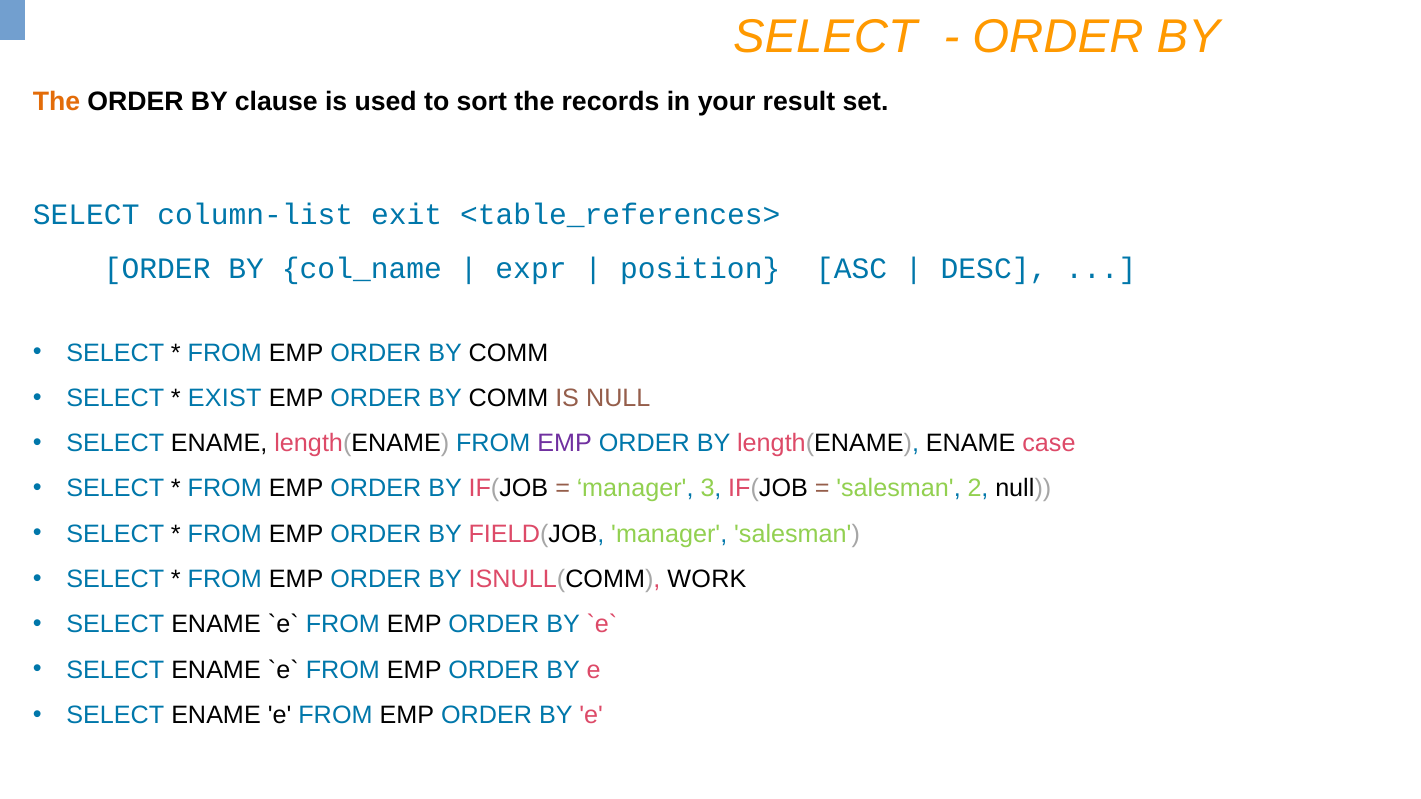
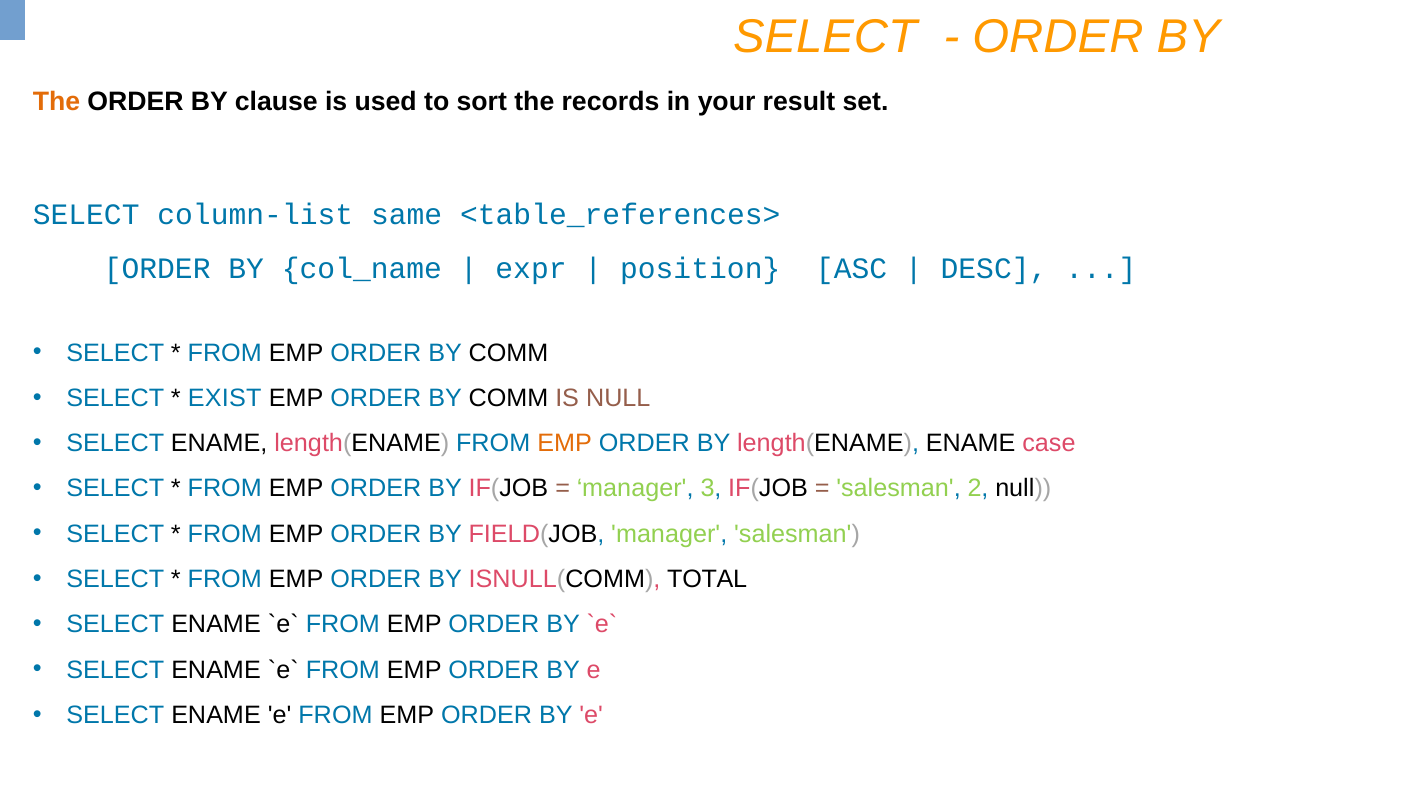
exit: exit -> same
EMP at (565, 444) colour: purple -> orange
WORK: WORK -> TOTAL
